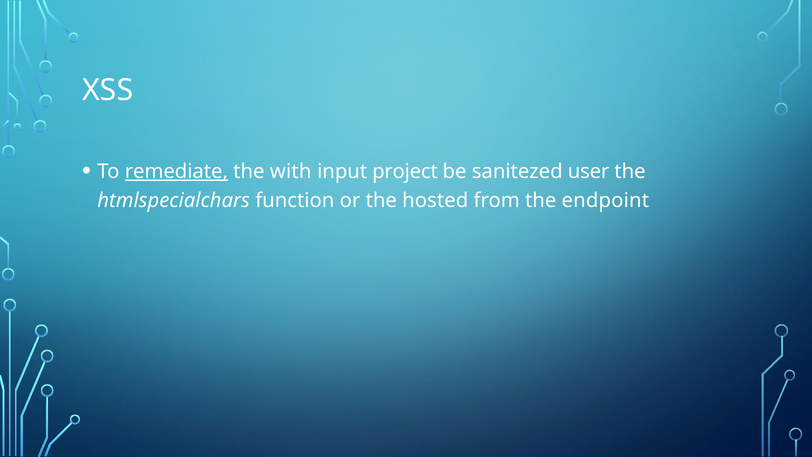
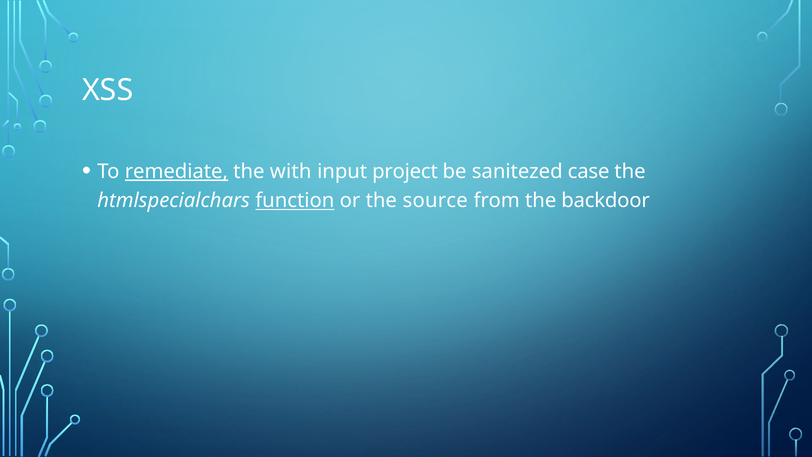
user: user -> case
function underline: none -> present
hosted: hosted -> source
endpoint: endpoint -> backdoor
